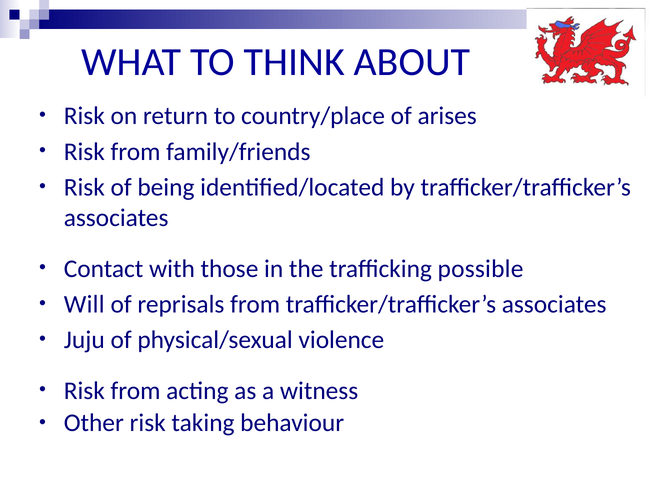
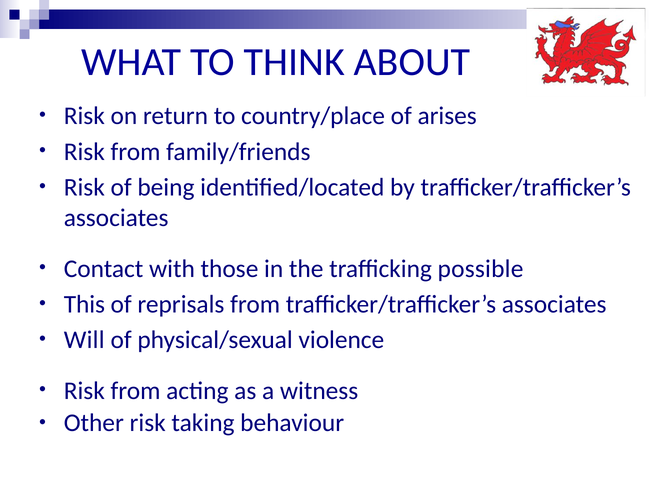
Will: Will -> This
Juju: Juju -> Will
